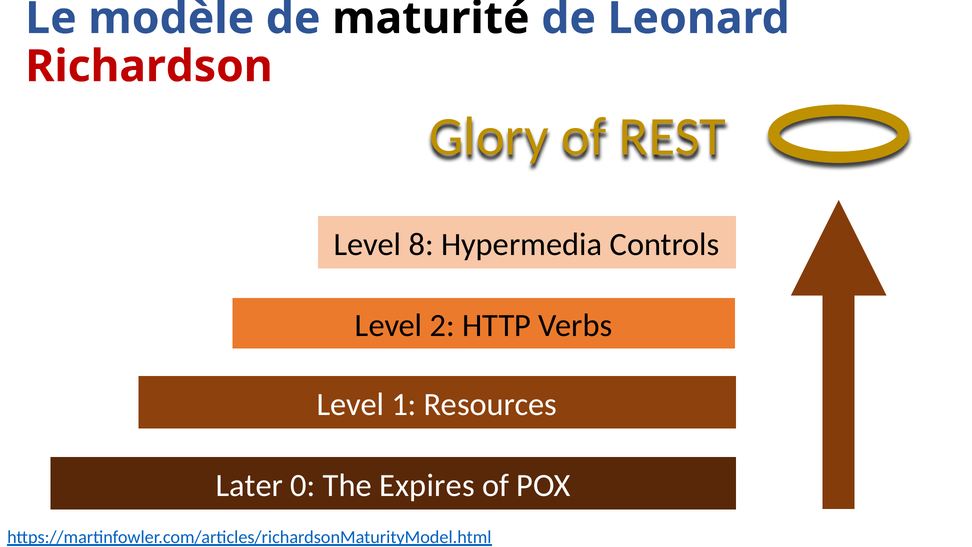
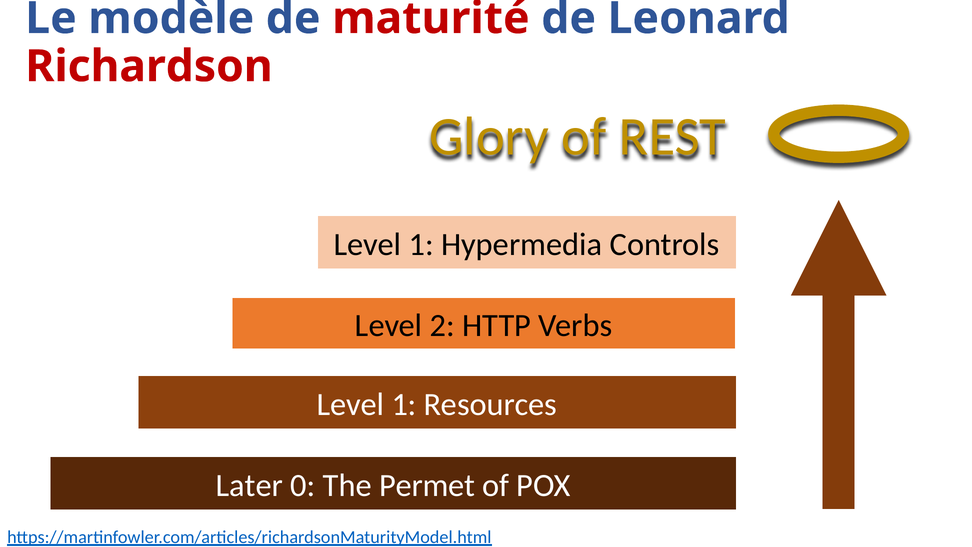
maturité colour: black -> red
8 at (421, 245): 8 -> 1
Expires: Expires -> Permet
